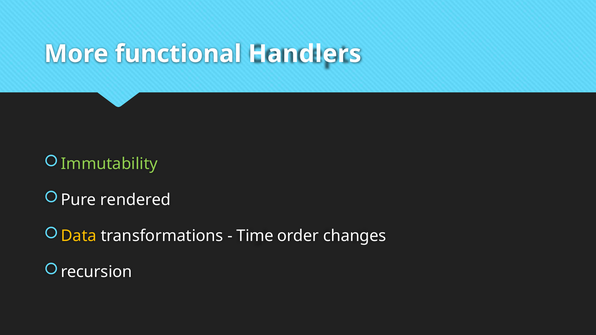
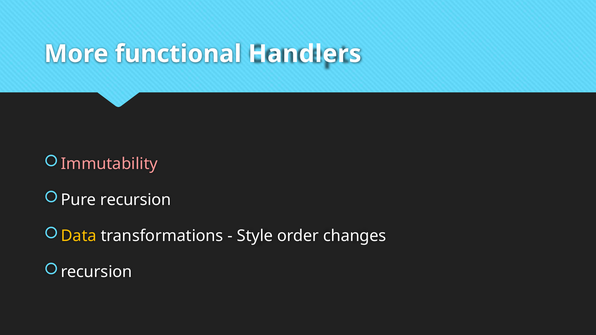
Immutability colour: light green -> pink
Pure rendered: rendered -> recursion
Time: Time -> Style
